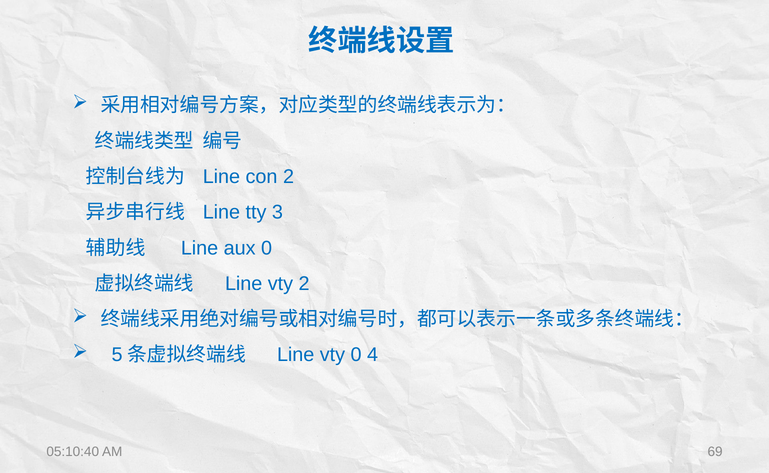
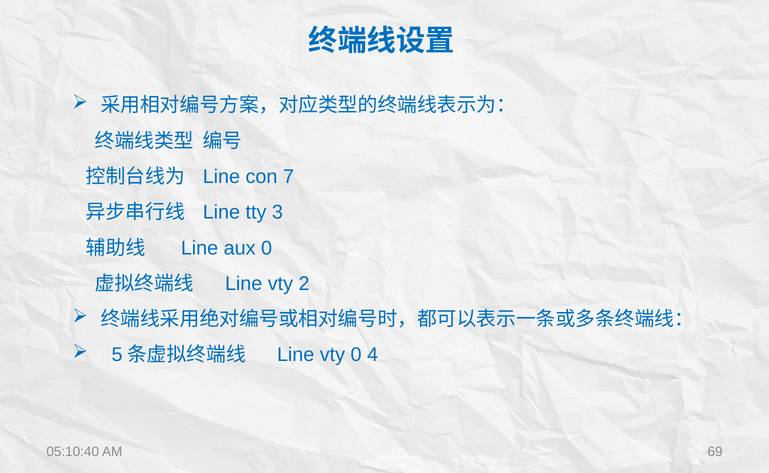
con 2: 2 -> 7
